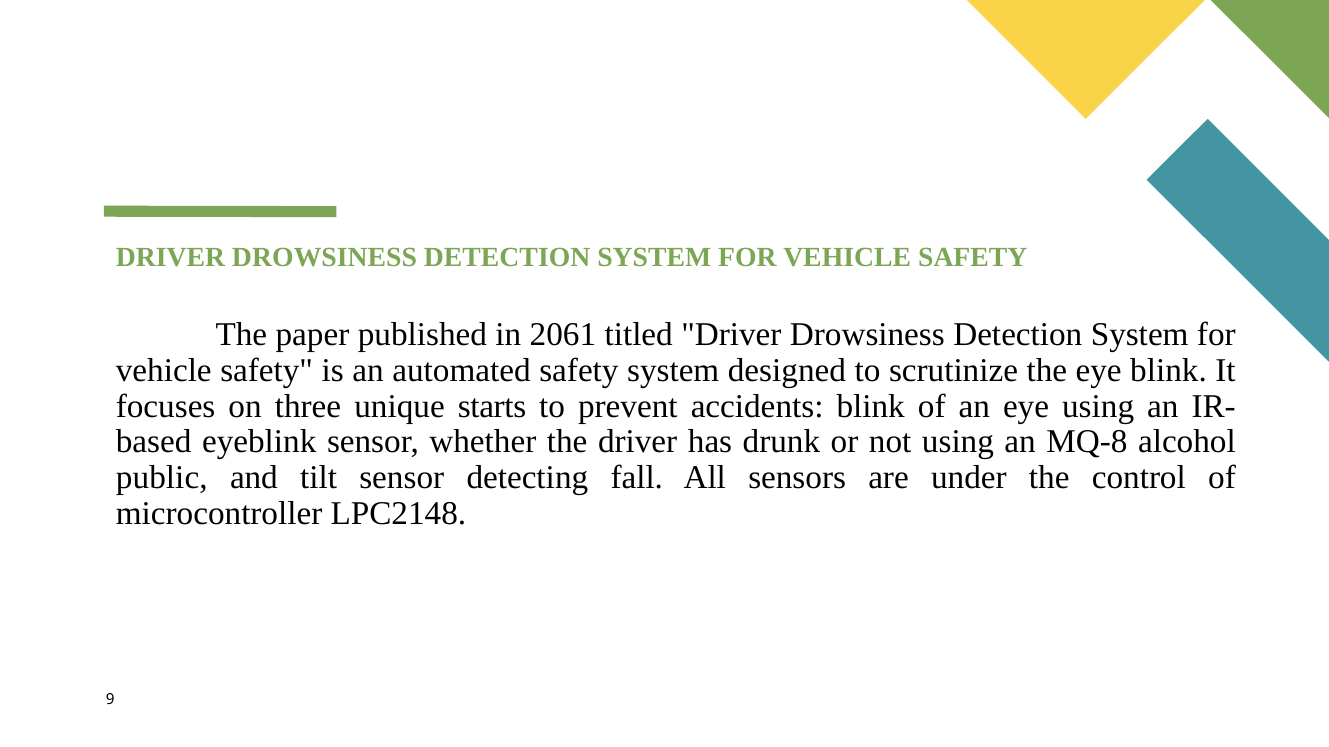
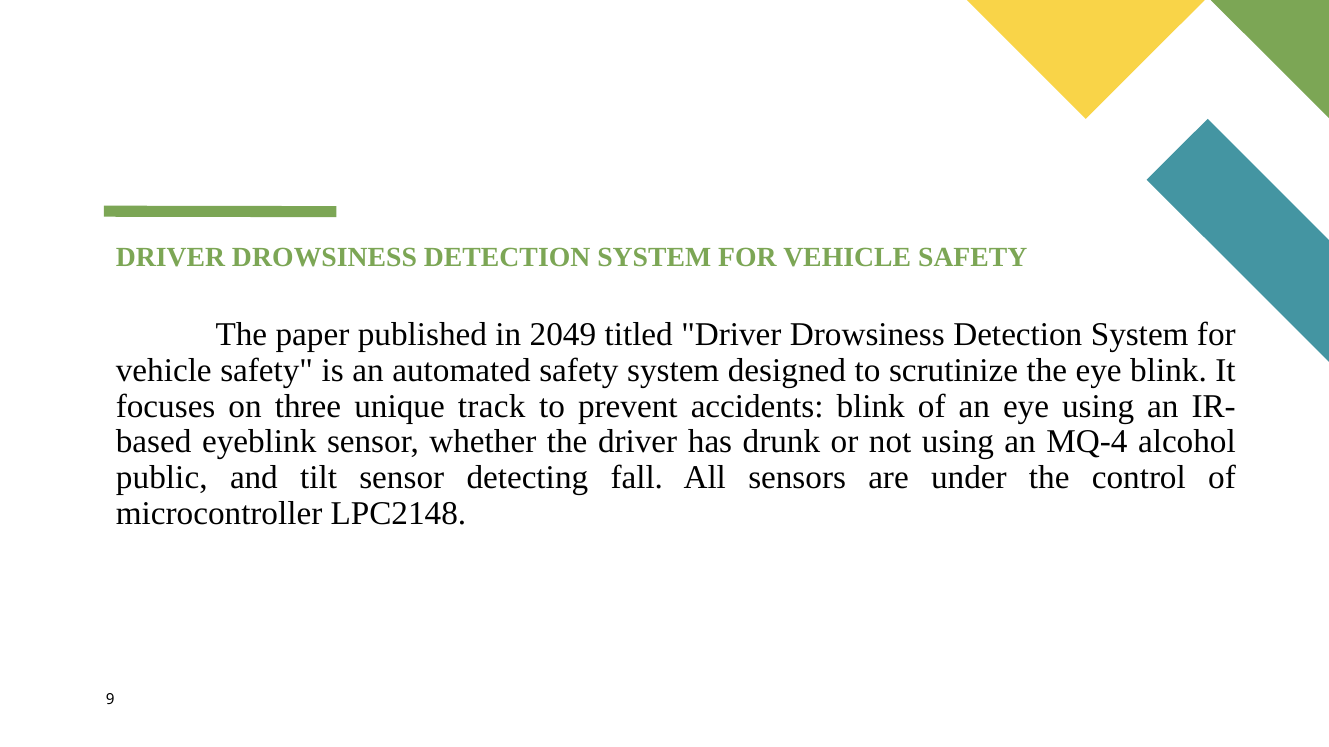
2061: 2061 -> 2049
starts: starts -> track
MQ-8: MQ-8 -> MQ-4
